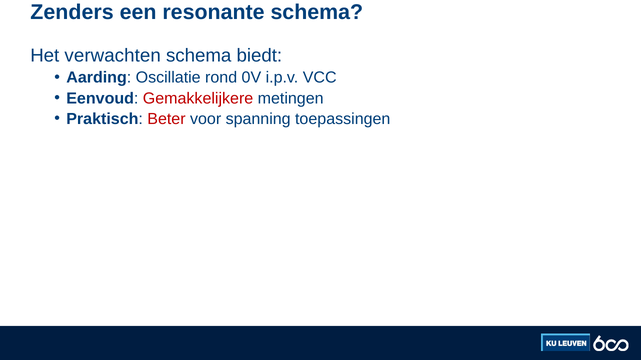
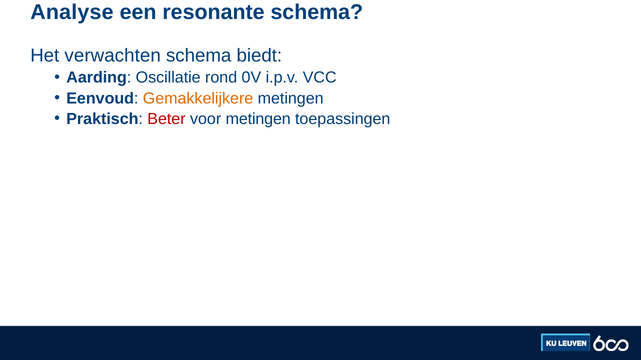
Zenders: Zenders -> Analyse
Gemakkelijkere colour: red -> orange
voor spanning: spanning -> metingen
